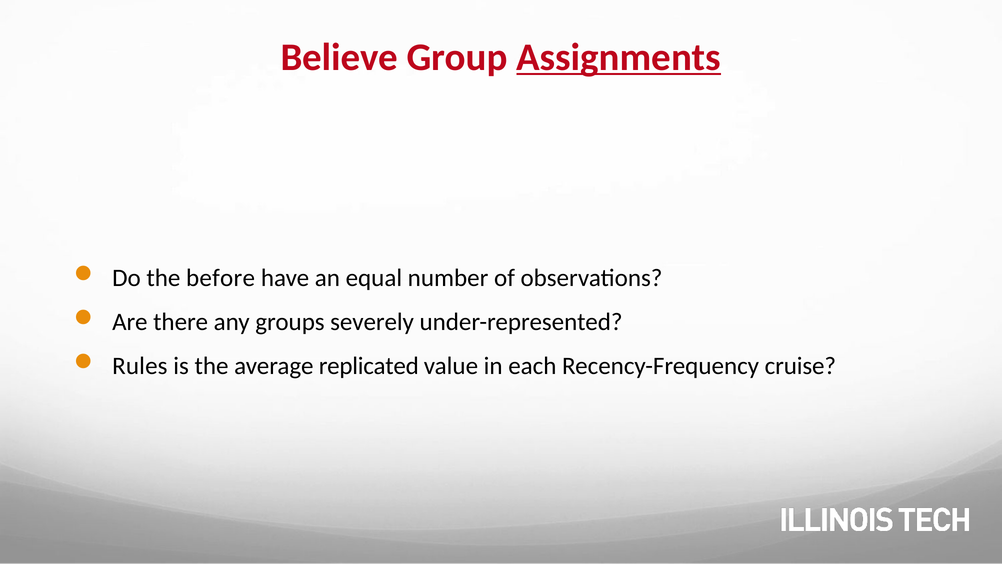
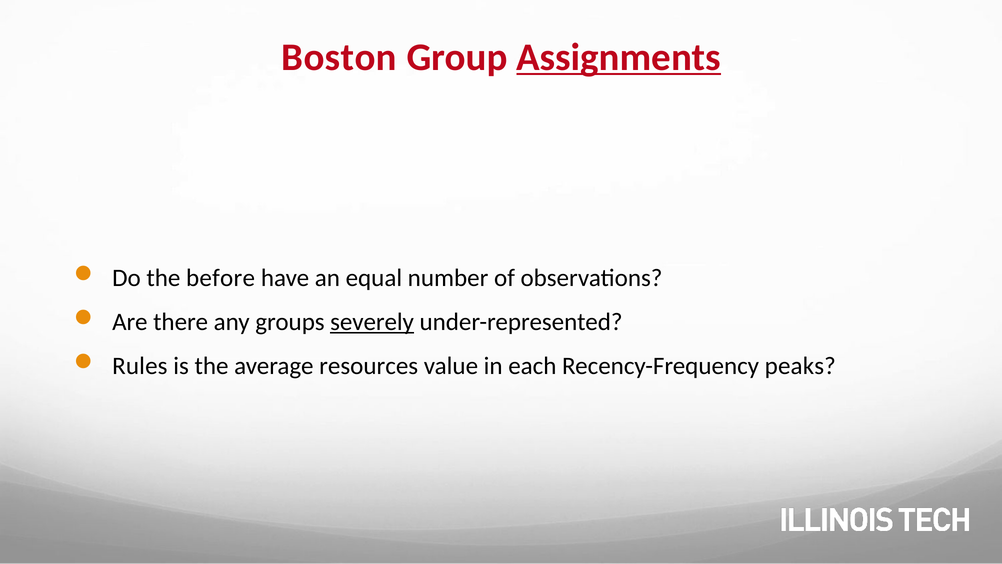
Believe: Believe -> Boston
severely underline: none -> present
replicated: replicated -> resources
cruise: cruise -> peaks
